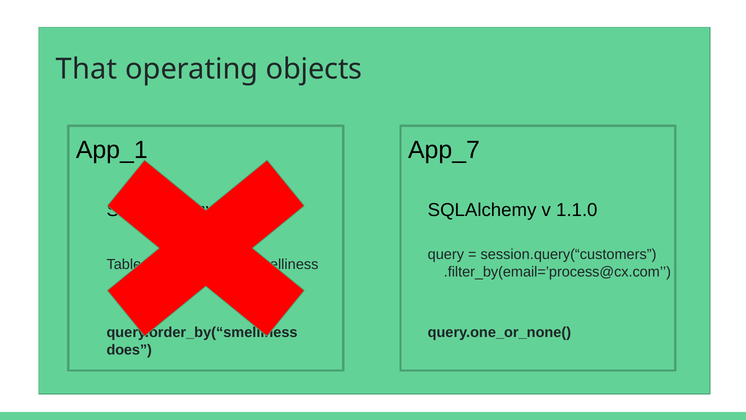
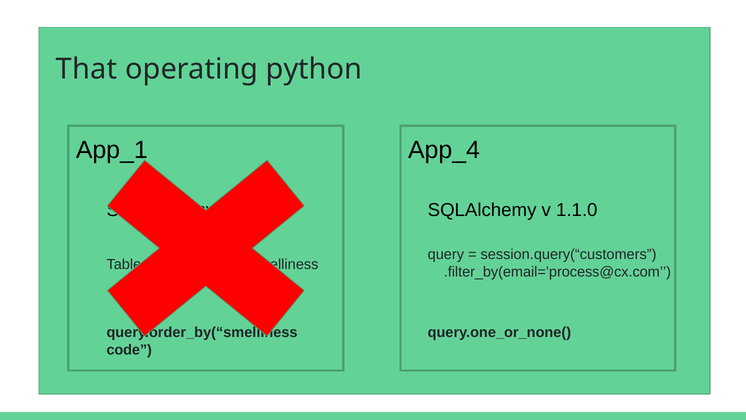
objects: objects -> python
App_7: App_7 -> App_4
does: does -> code
